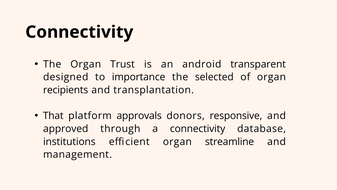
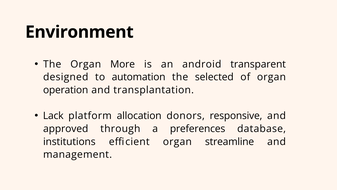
Connectivity at (79, 32): Connectivity -> Environment
Trust: Trust -> More
importance: importance -> automation
recipients: recipients -> operation
That: That -> Lack
approvals: approvals -> allocation
a connectivity: connectivity -> preferences
